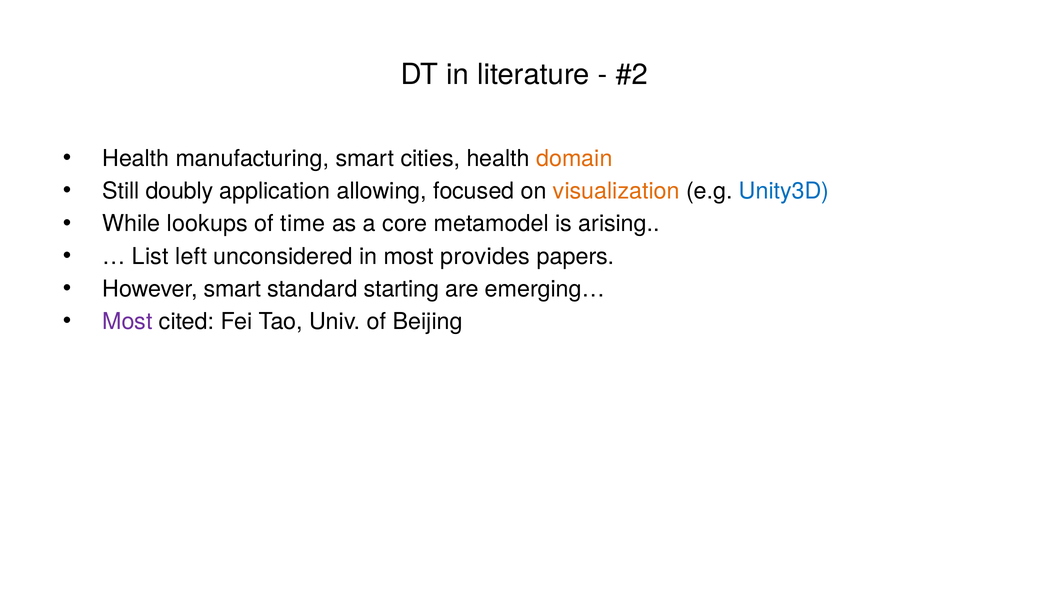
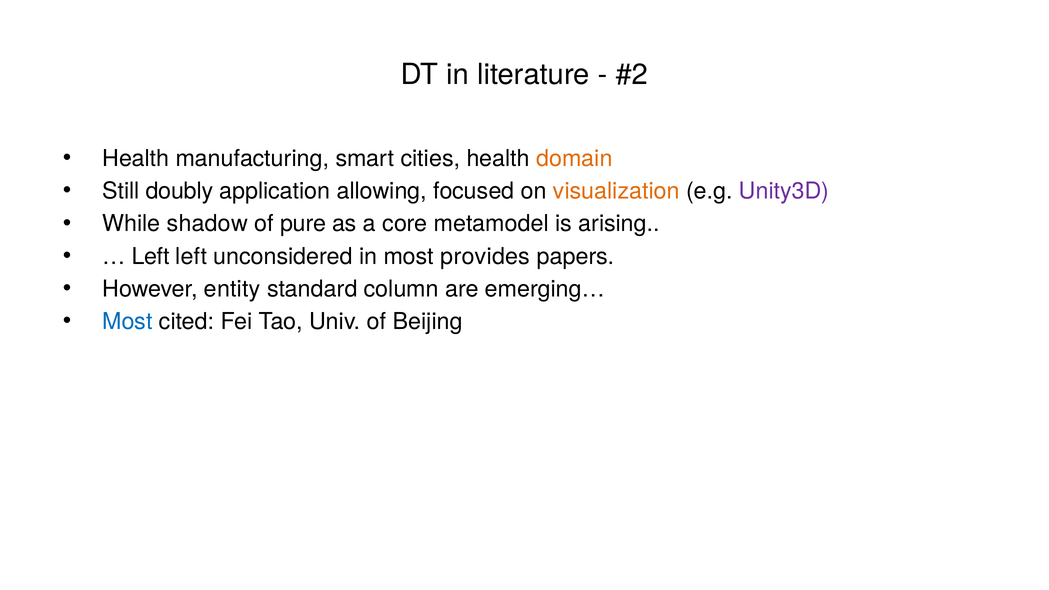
Unity3D colour: blue -> purple
lookups: lookups -> shadow
time: time -> pure
List at (150, 256): List -> Left
However smart: smart -> entity
starting: starting -> column
Most at (127, 322) colour: purple -> blue
